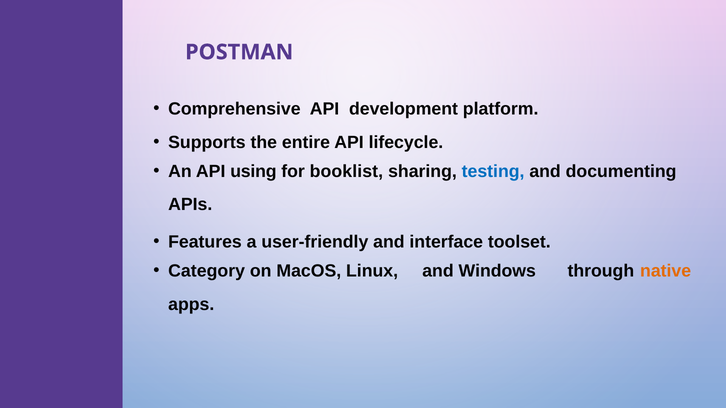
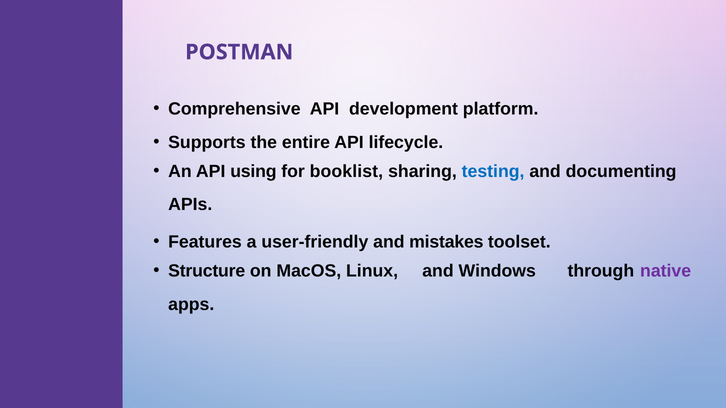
interface: interface -> mistakes
Category: Category -> Structure
native colour: orange -> purple
